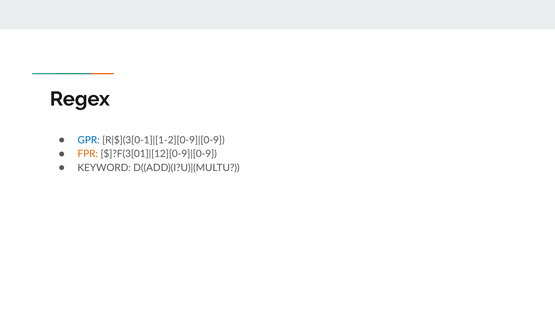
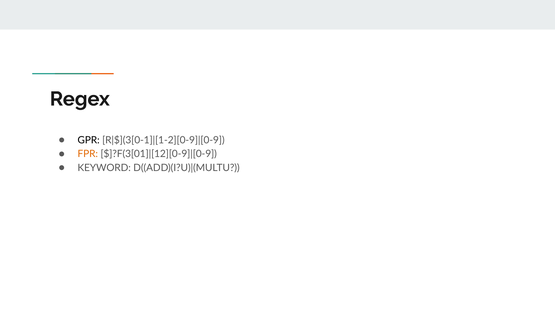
GPR colour: blue -> black
